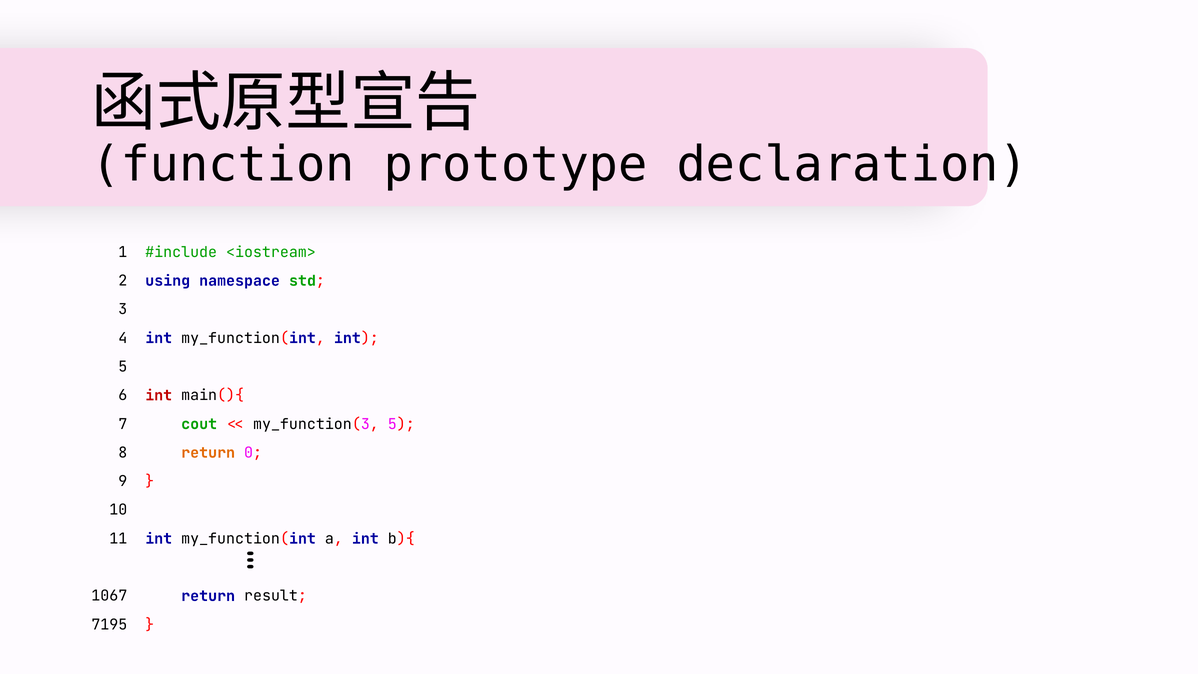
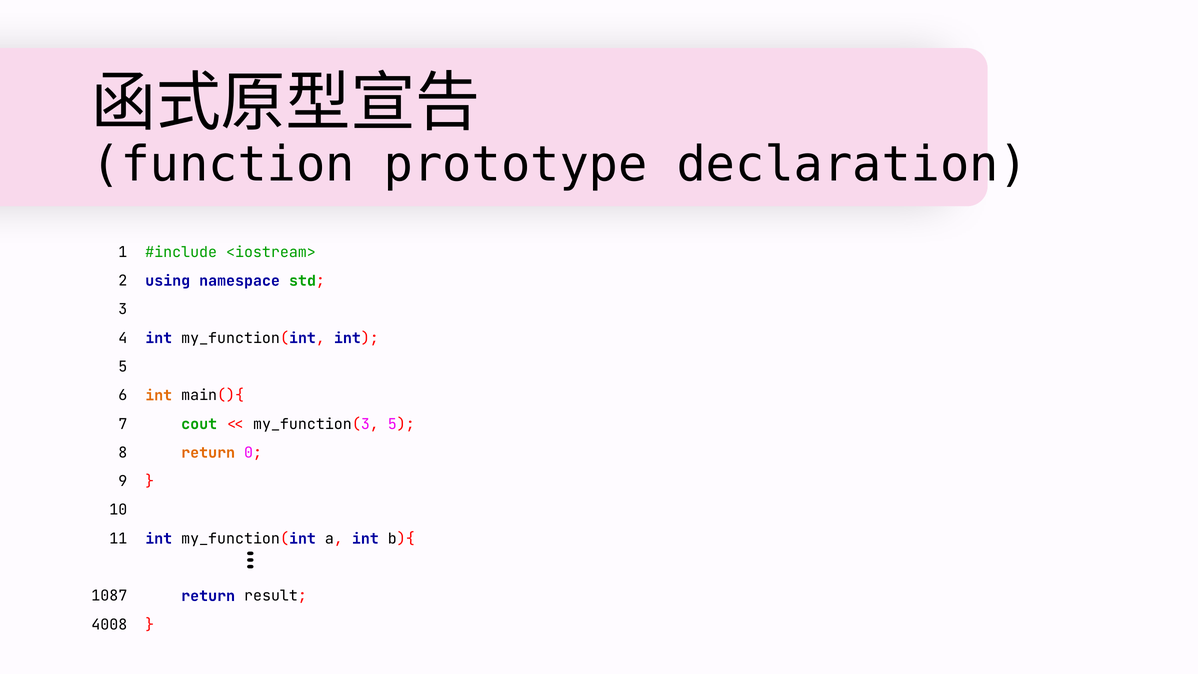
int at (159, 395) colour: red -> orange
1067: 1067 -> 1087
7195: 7195 -> 4008
